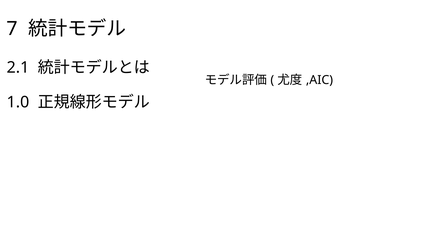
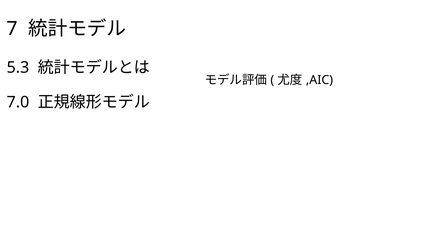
2.1: 2.1 -> 5.3
1.0: 1.0 -> 7.0
